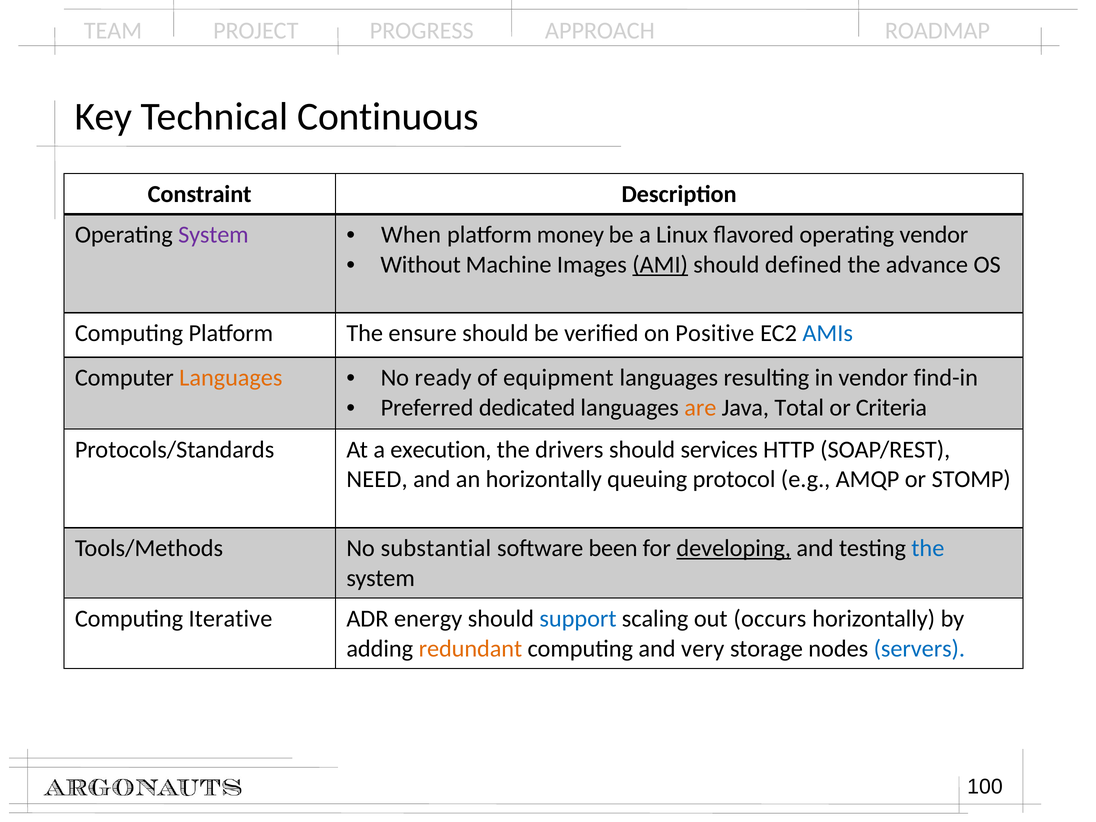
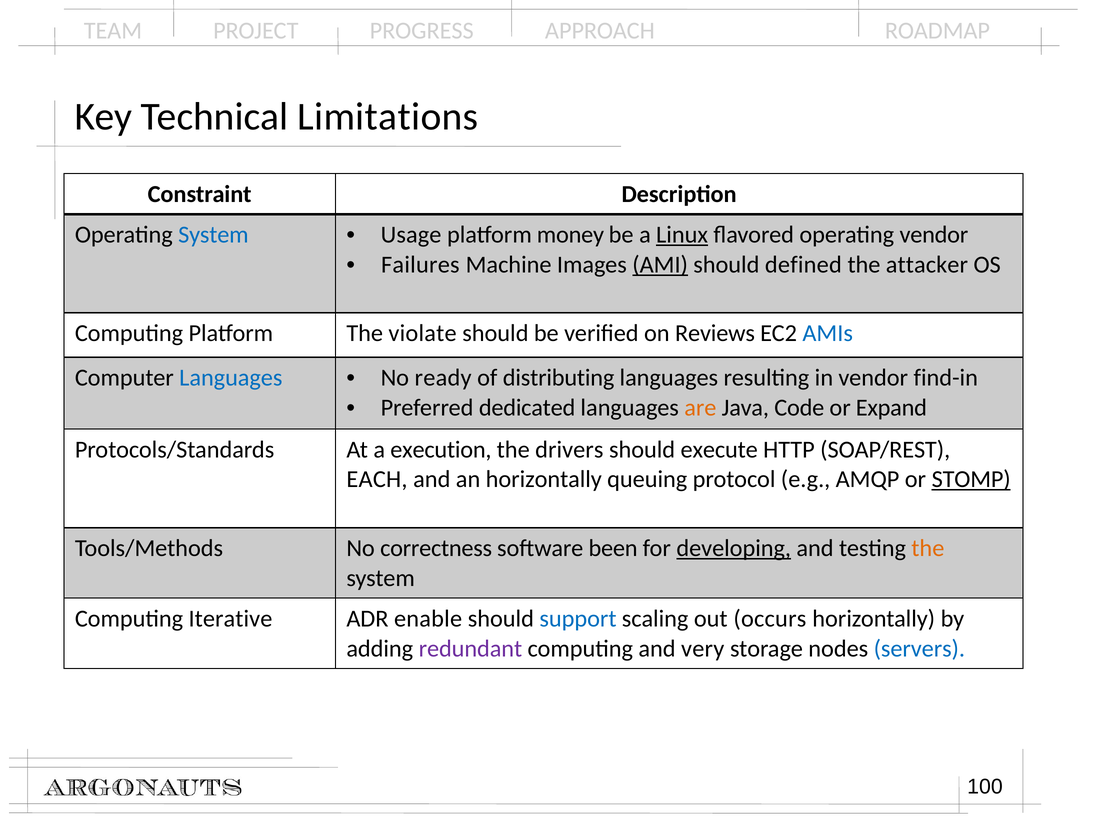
Continuous: Continuous -> Limitations
System at (213, 235) colour: purple -> blue
When: When -> Usage
Linux underline: none -> present
Without: Without -> Failures
advance: advance -> attacker
ensure: ensure -> violate
Positive: Positive -> Reviews
Languages at (231, 378) colour: orange -> blue
equipment: equipment -> distributing
Total: Total -> Code
Criteria: Criteria -> Expand
services: services -> execute
NEED: NEED -> EACH
STOMP underline: none -> present
substantial: substantial -> correctness
the at (928, 548) colour: blue -> orange
energy: energy -> enable
redundant colour: orange -> purple
